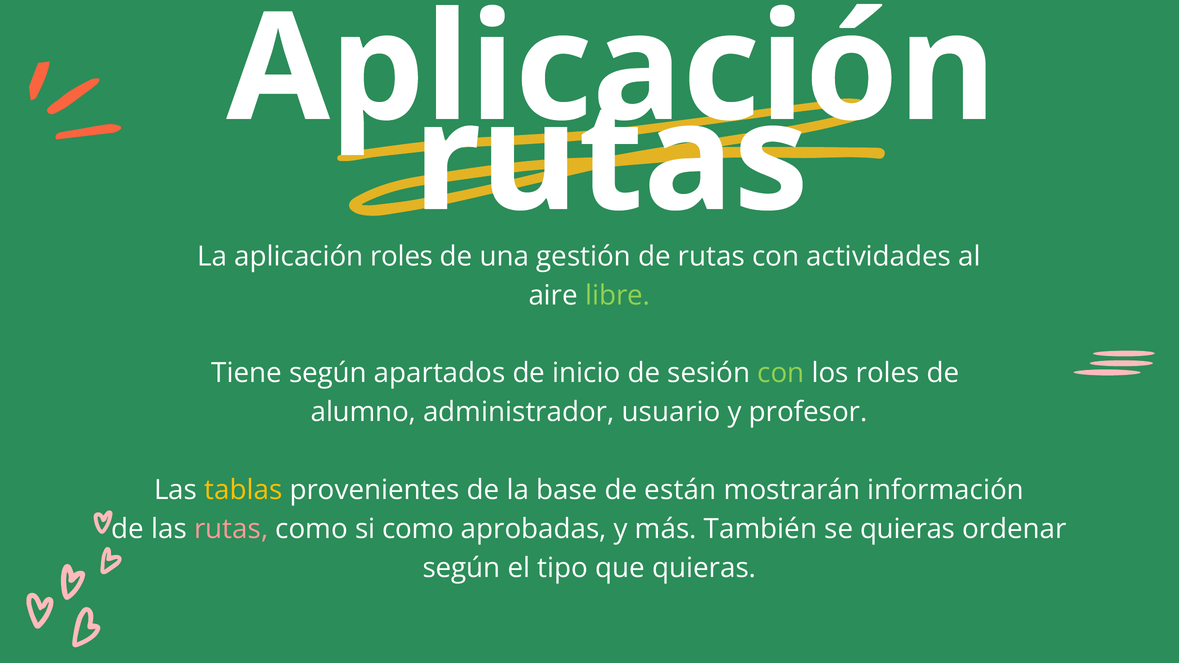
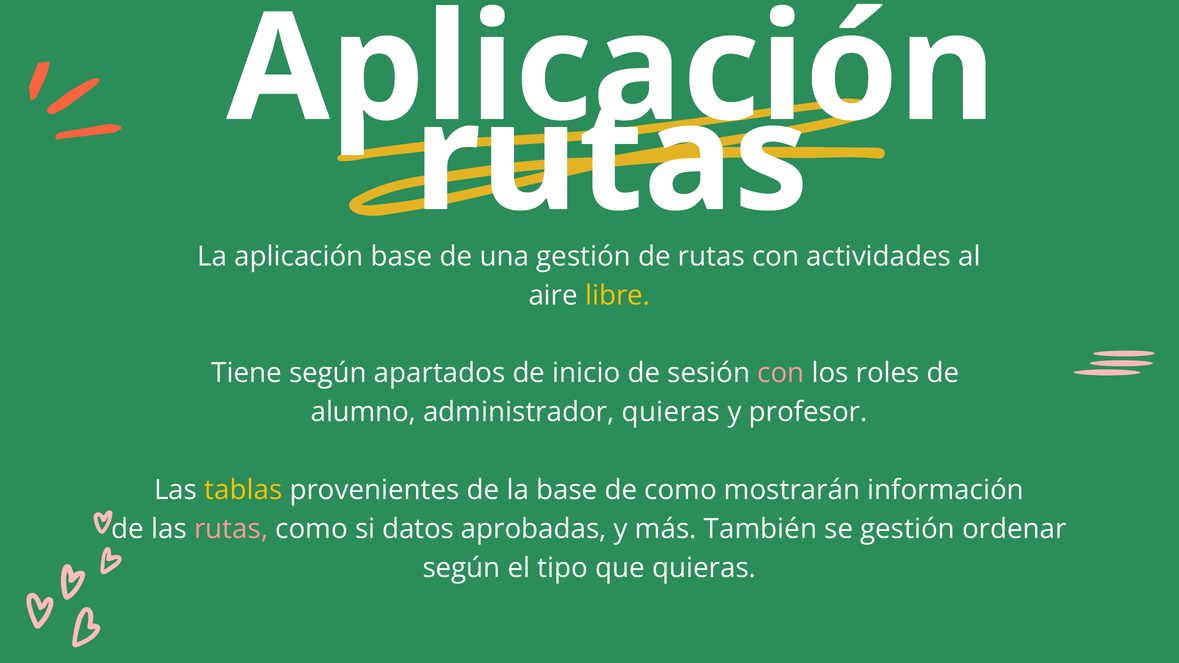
aplicación roles: roles -> base
libre colour: light green -> yellow
con at (781, 373) colour: light green -> pink
administrador usuario: usuario -> quieras
de están: están -> como
si como: como -> datos
se quieras: quieras -> gestión
